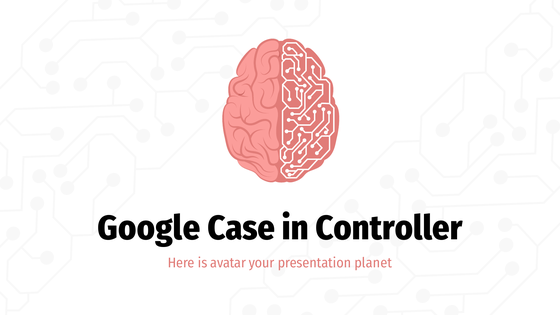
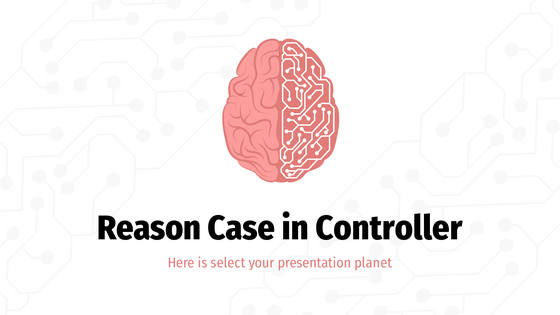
Google: Google -> Reason
avatar: avatar -> select
